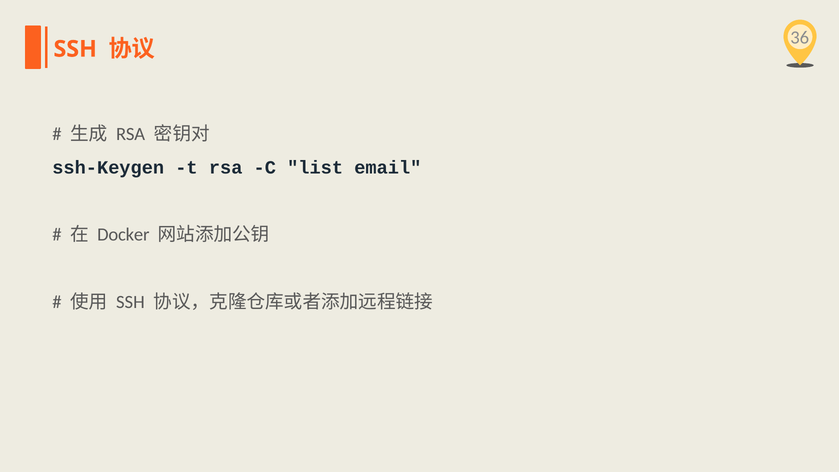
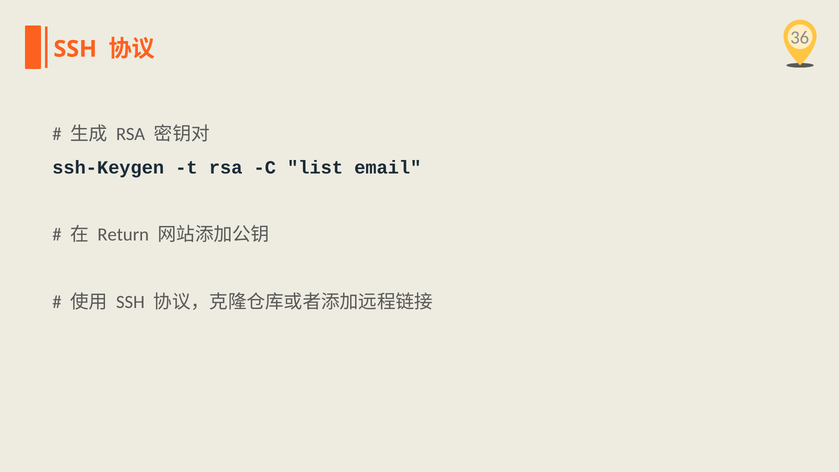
Docker: Docker -> Return
